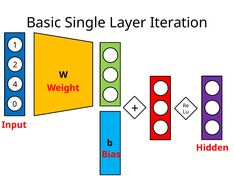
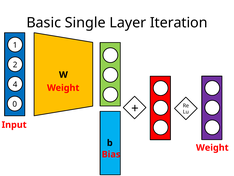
Hidden at (212, 147): Hidden -> Weight
